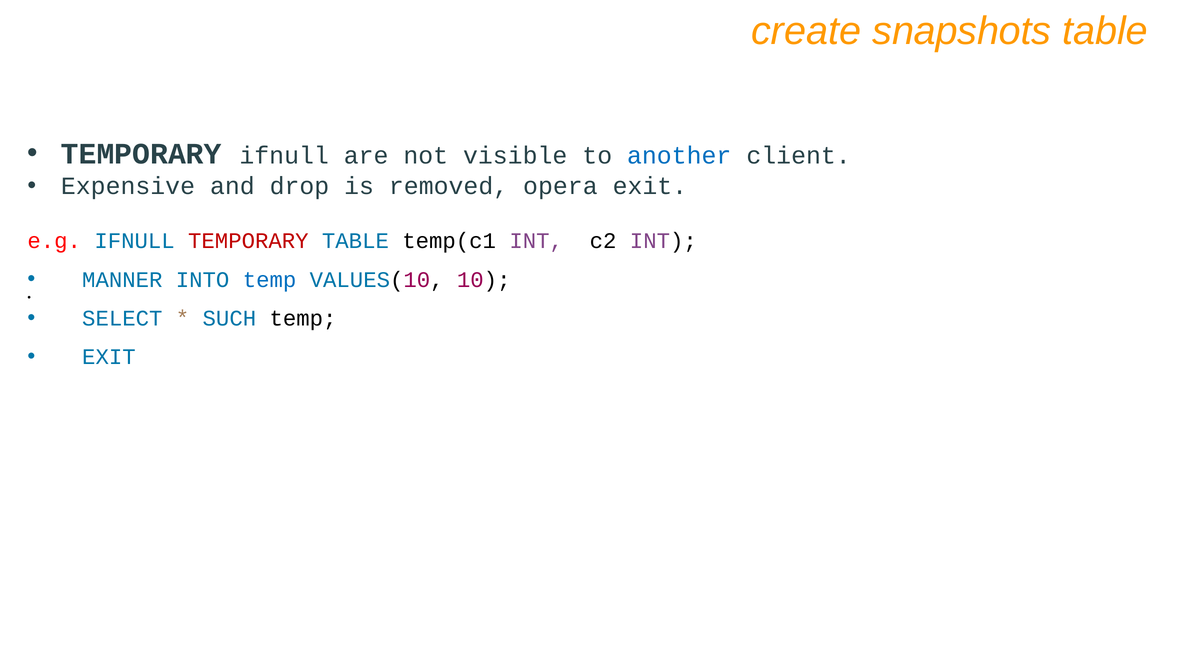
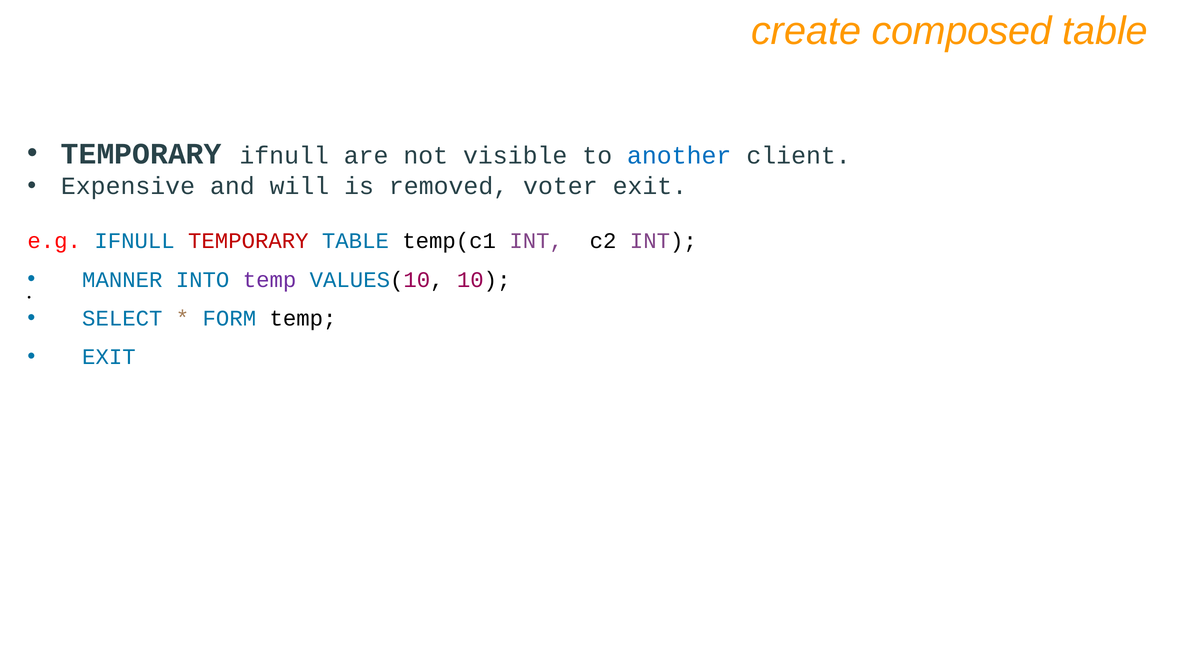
snapshots: snapshots -> composed
drop: drop -> will
opera: opera -> voter
temp at (270, 280) colour: blue -> purple
SUCH: SUCH -> FORM
